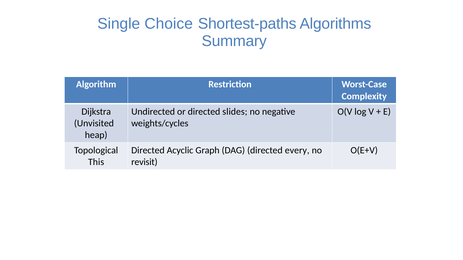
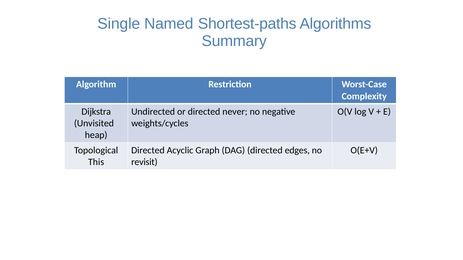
Choice: Choice -> Named
slides: slides -> never
every: every -> edges
